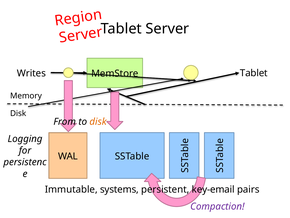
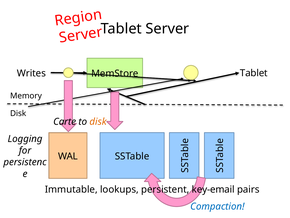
From: From -> Carte
systems: systems -> lookups
Compaction colour: purple -> blue
